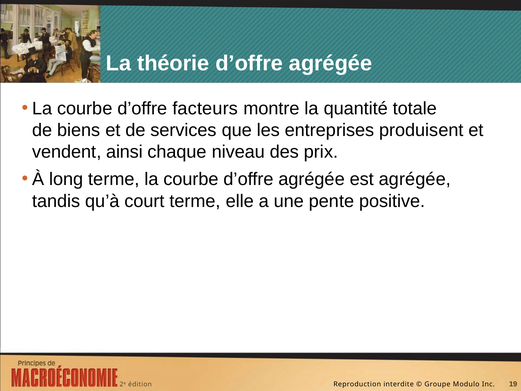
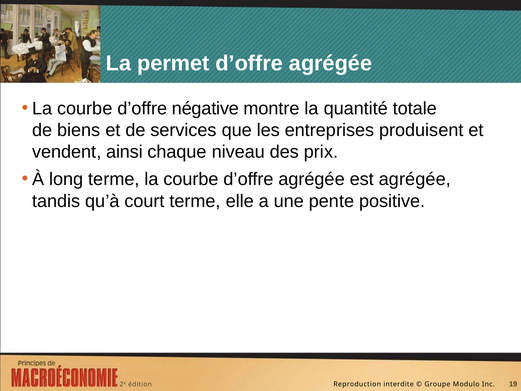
théorie: théorie -> permet
facteurs: facteurs -> négative
